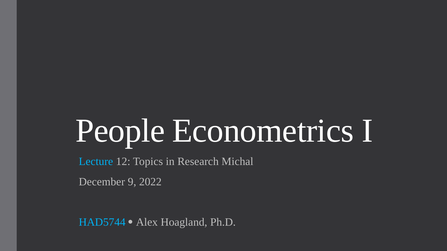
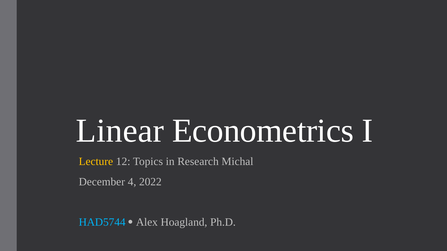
People: People -> Linear
Lecture colour: light blue -> yellow
9: 9 -> 4
